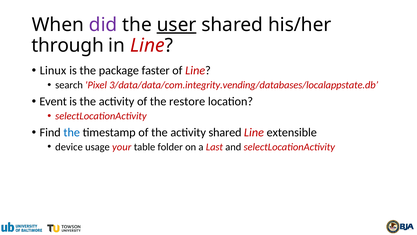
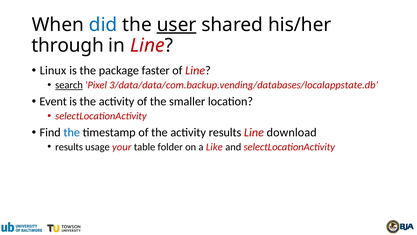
did colour: purple -> blue
search underline: none -> present
3/data/data/com.integrity.vending/databases/localappstate.db: 3/data/data/com.integrity.vending/databases/localappstate.db -> 3/data/data/com.backup.vending/databases/localappstate.db
restore: restore -> smaller
activity shared: shared -> results
extensible: extensible -> download
device at (69, 147): device -> results
Last: Last -> Like
